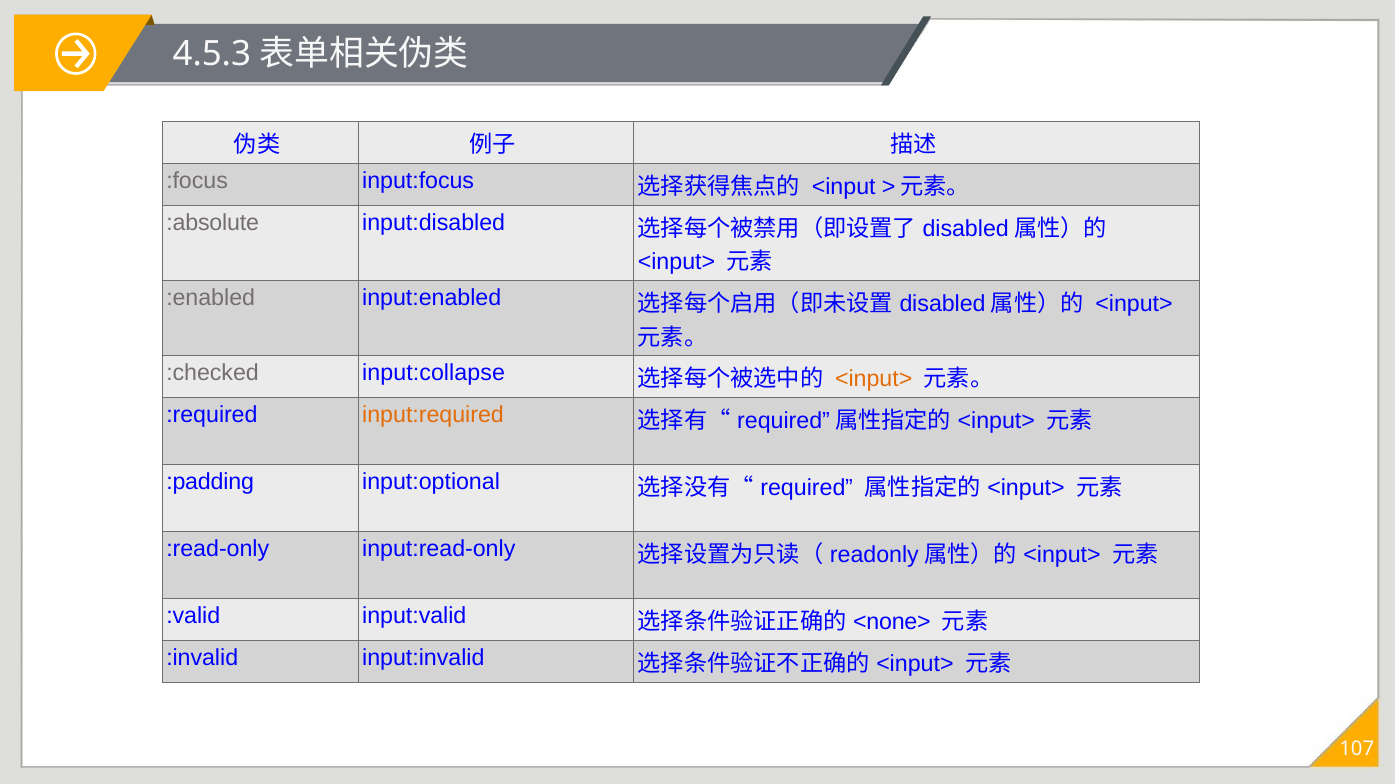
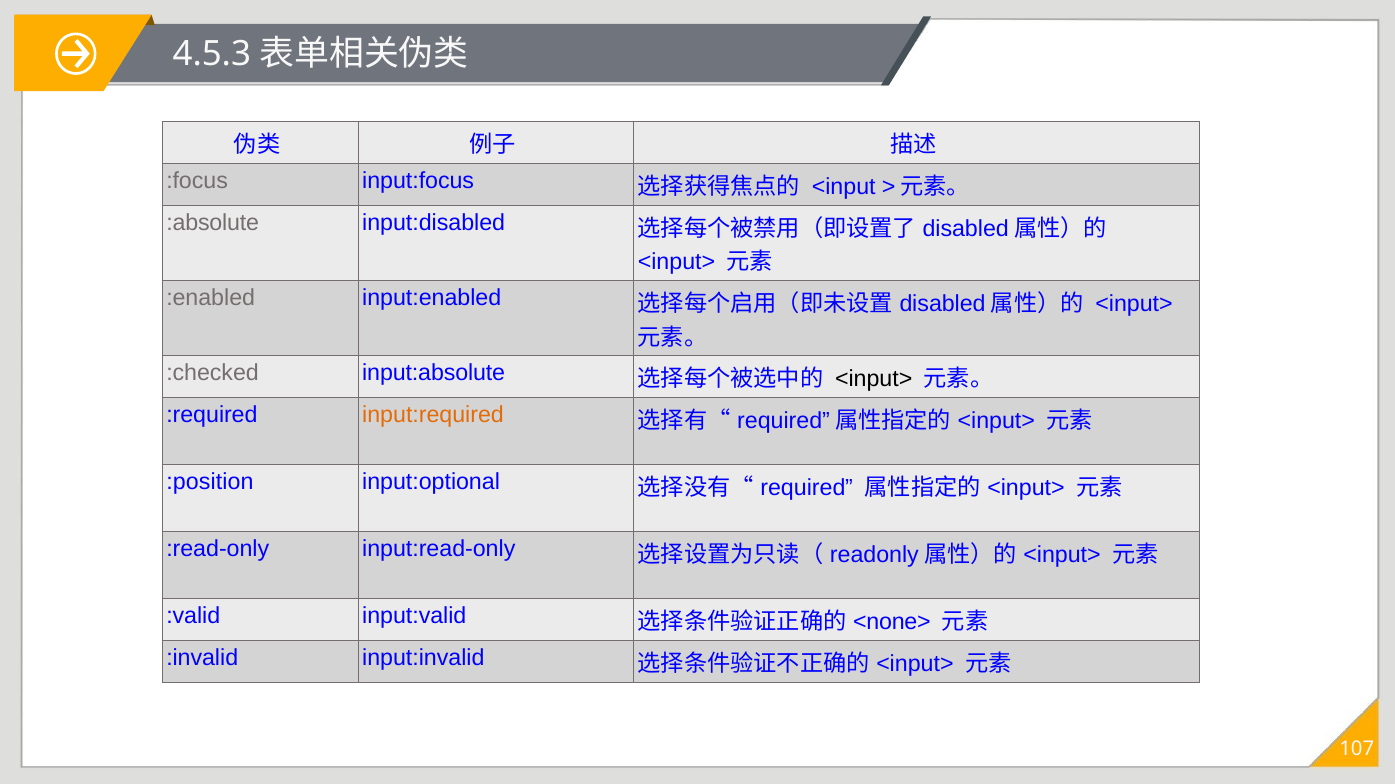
input:collapse: input:collapse -> input:absolute
<input> at (874, 379) colour: orange -> black
:padding: :padding -> :position
